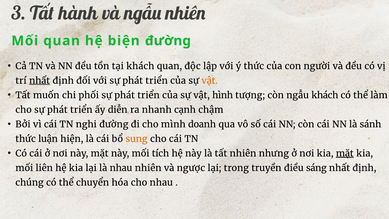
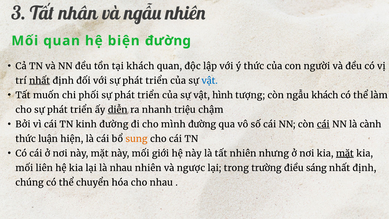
hành: hành -> nhân
vật at (210, 81) colour: orange -> blue
diễn underline: none -> present
cạnh: cạnh -> triệu
nghi: nghi -> kinh
mình doanh: doanh -> đường
cái at (323, 124) underline: none -> present
sánh: sánh -> cành
tích: tích -> giới
truyền: truyền -> trường
